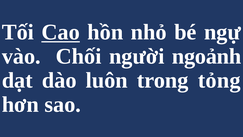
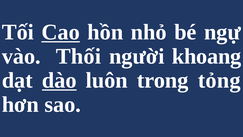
Chối: Chối -> Thối
ngoảnh: ngoảnh -> khoang
dào underline: none -> present
